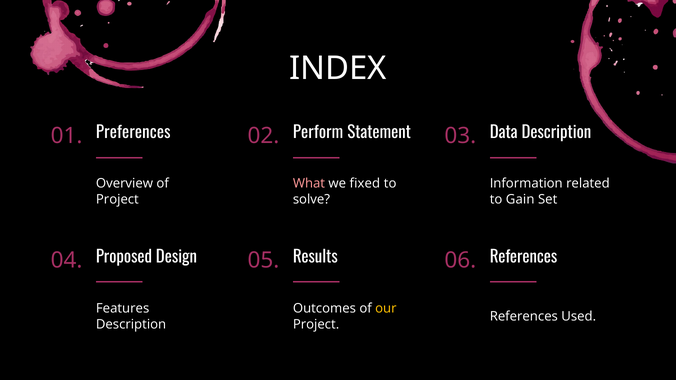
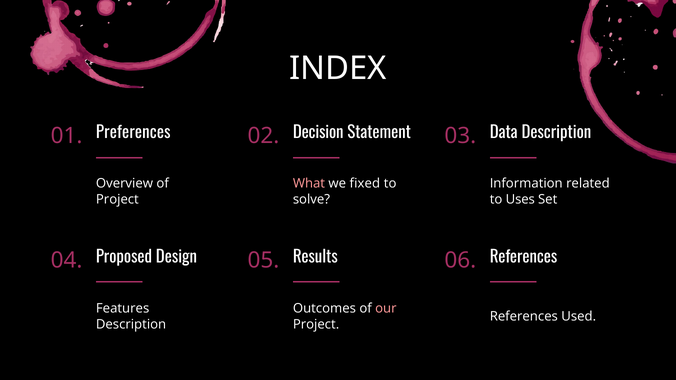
Perform: Perform -> Decision
Gain: Gain -> Uses
our colour: yellow -> pink
